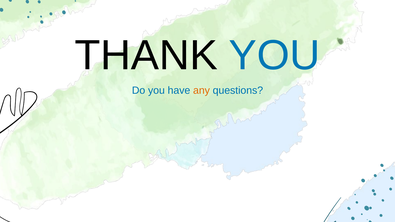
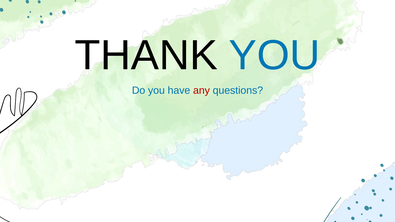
any colour: orange -> red
